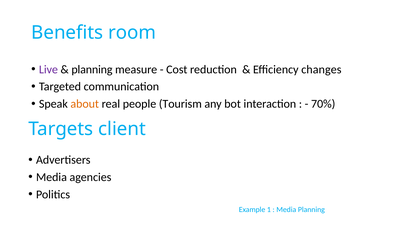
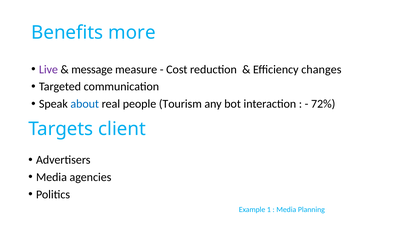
room: room -> more
planning at (92, 69): planning -> message
about colour: orange -> blue
70%: 70% -> 72%
